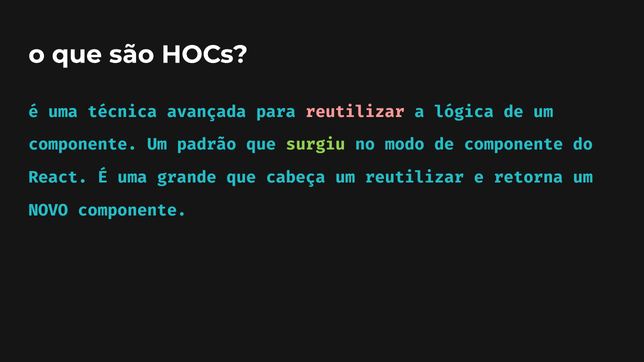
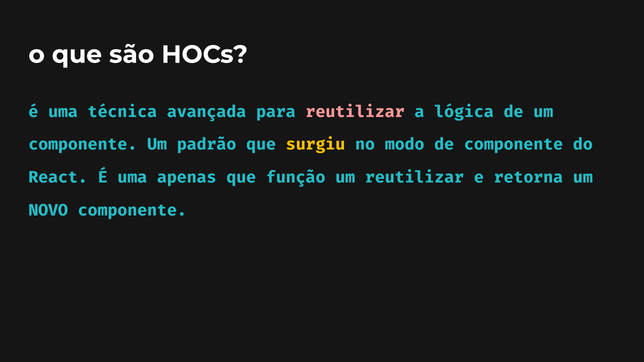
surgiu colour: light green -> yellow
grande: grande -> apenas
cabeça: cabeça -> função
